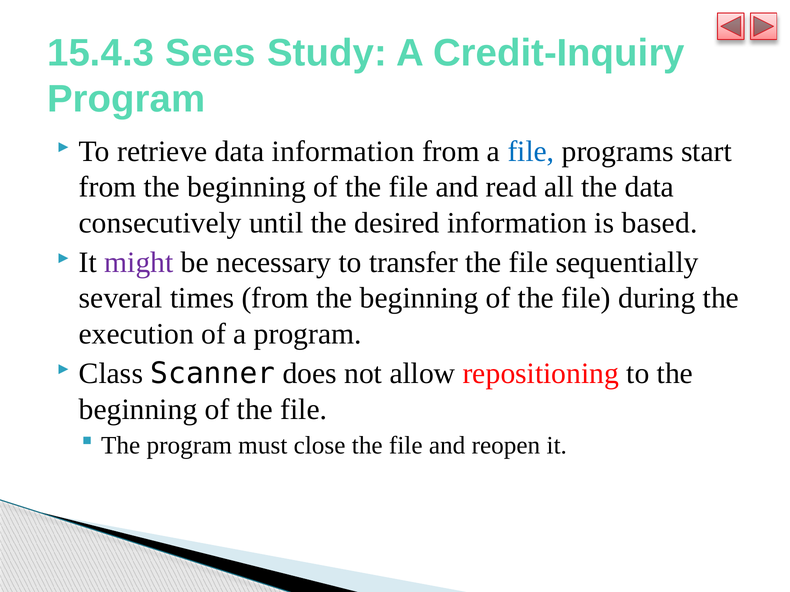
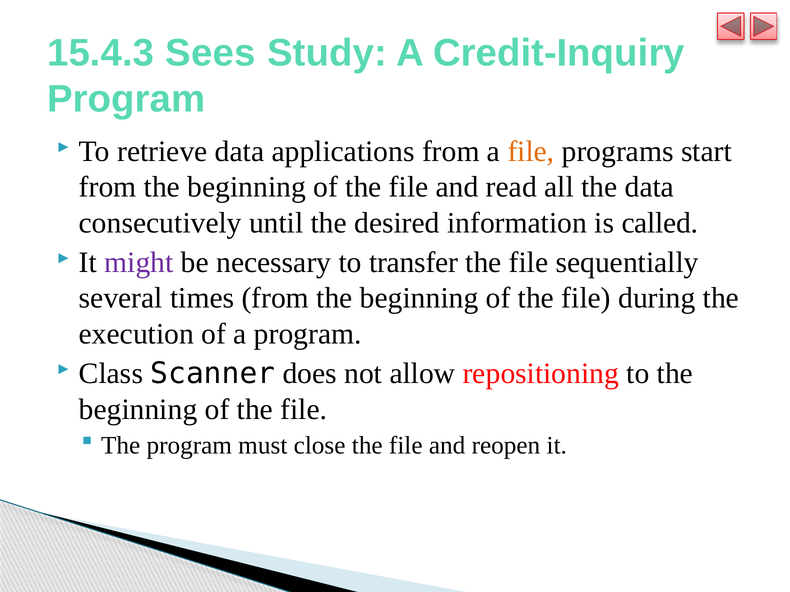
data information: information -> applications
file at (531, 152) colour: blue -> orange
based: based -> called
